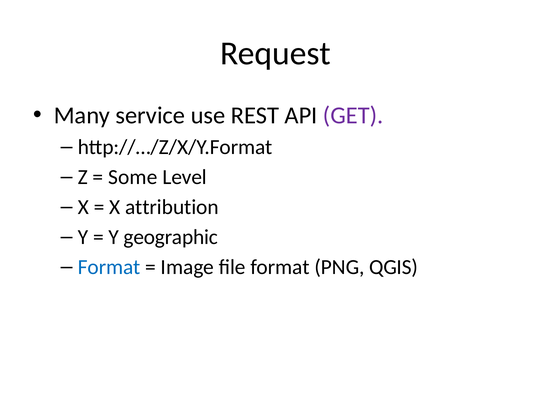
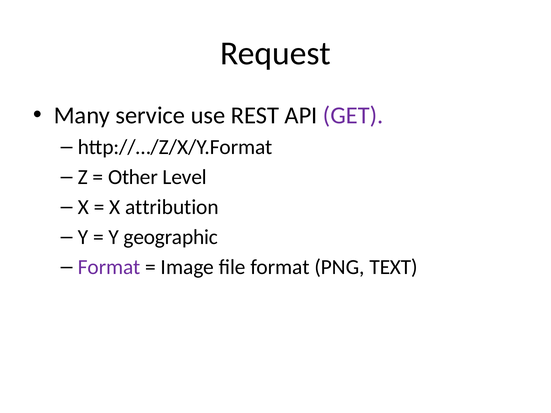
Some: Some -> Other
Format at (109, 267) colour: blue -> purple
QGIS: QGIS -> TEXT
